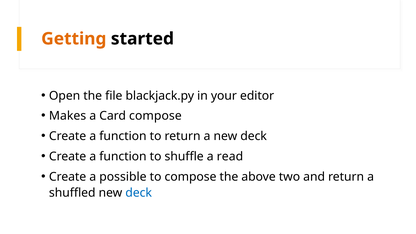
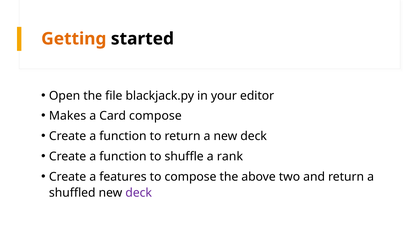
read: read -> rank
possible: possible -> features
deck at (139, 193) colour: blue -> purple
